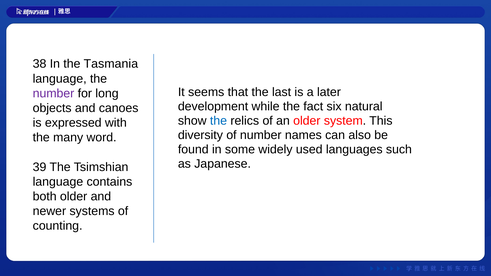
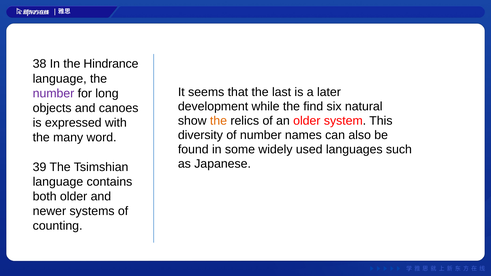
Tasmania: Tasmania -> Hindrance
fact: fact -> find
the at (219, 121) colour: blue -> orange
